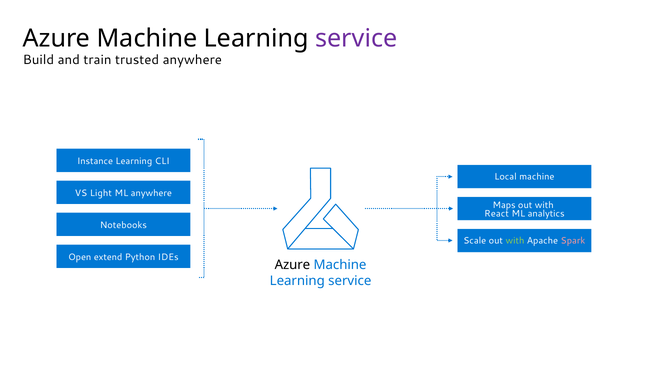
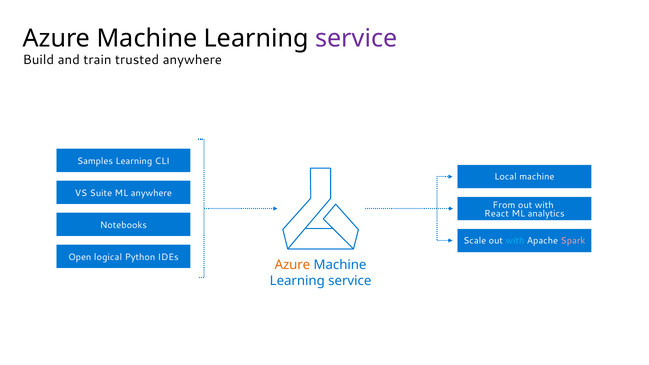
Instance: Instance -> Samples
Light: Light -> Suite
Maps: Maps -> From
with at (515, 241) colour: light green -> light blue
extend: extend -> logical
Azure at (292, 265) colour: black -> orange
